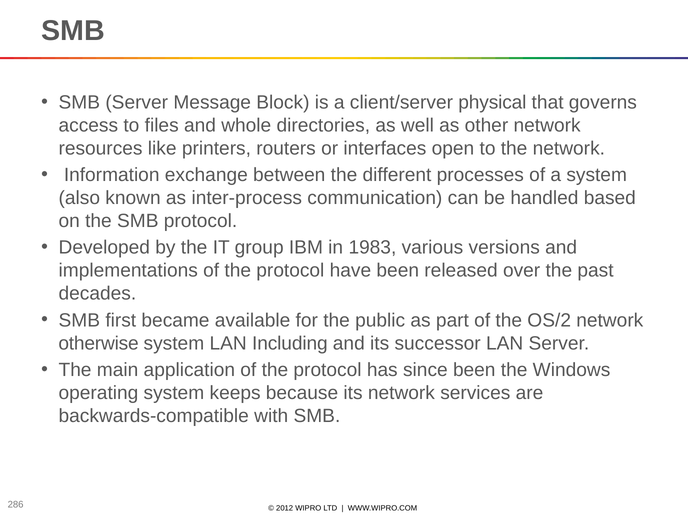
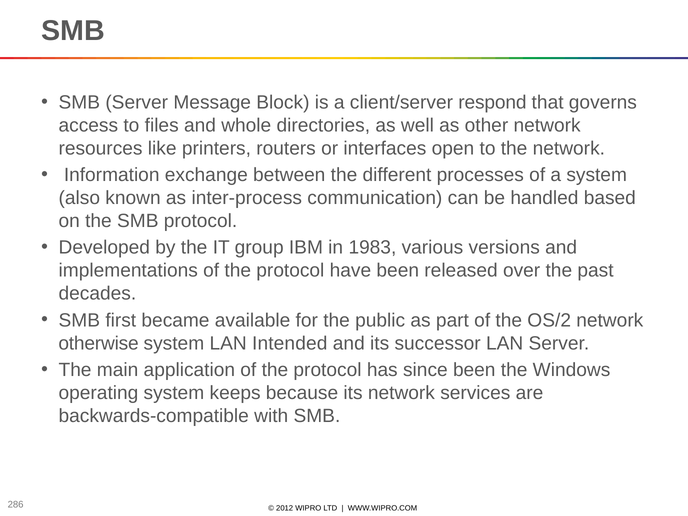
physical: physical -> respond
Including: Including -> Intended
